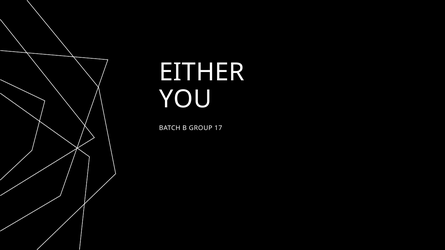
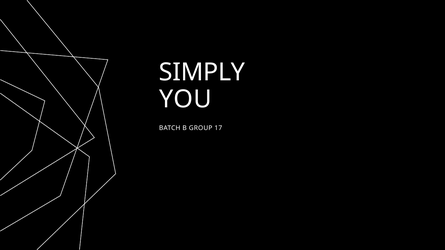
EITHER: EITHER -> SIMPLY
